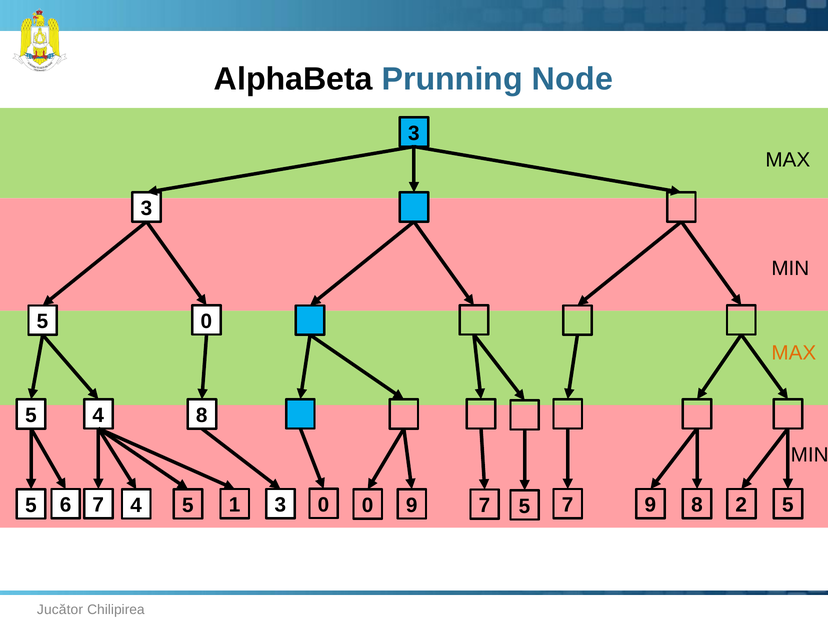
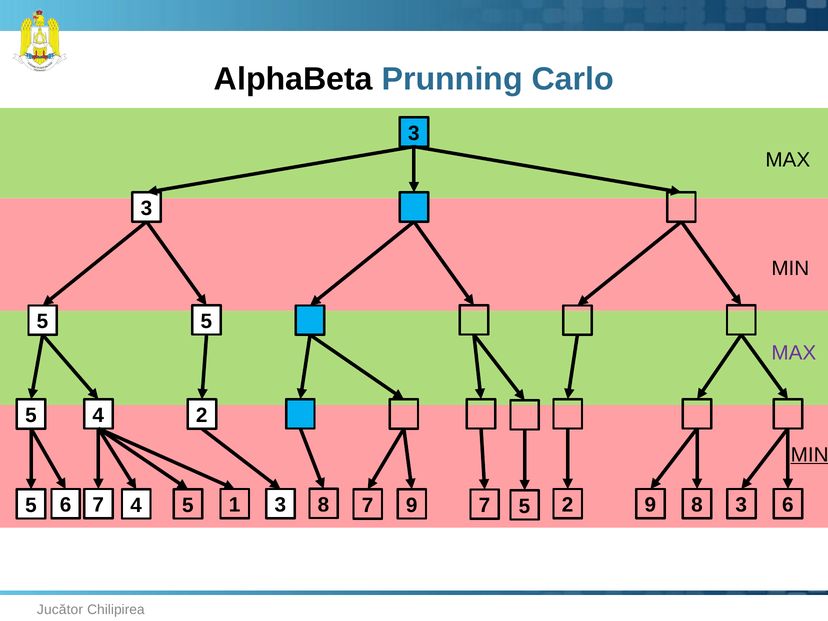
Node: Node -> Carlo
0 at (206, 321): 0 -> 5
MAX at (794, 353) colour: orange -> purple
5 8: 8 -> 2
MIN at (810, 455) underline: none -> present
3 7: 7 -> 2
1 0: 0 -> 8
5 5 0: 0 -> 7
9 2: 2 -> 3
9 5: 5 -> 6
